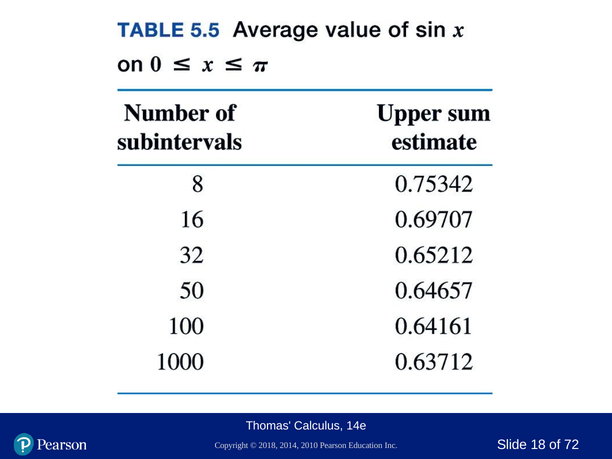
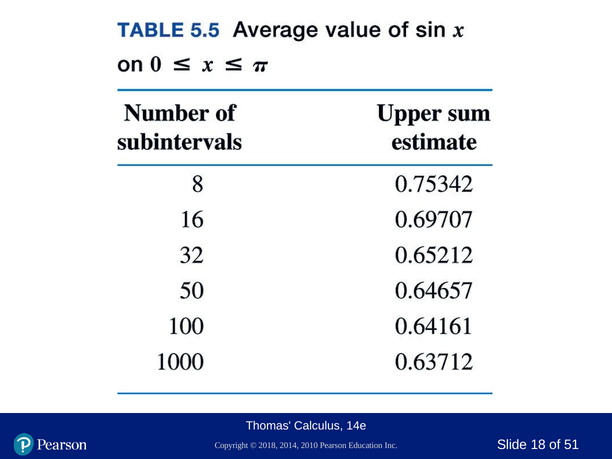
72: 72 -> 51
